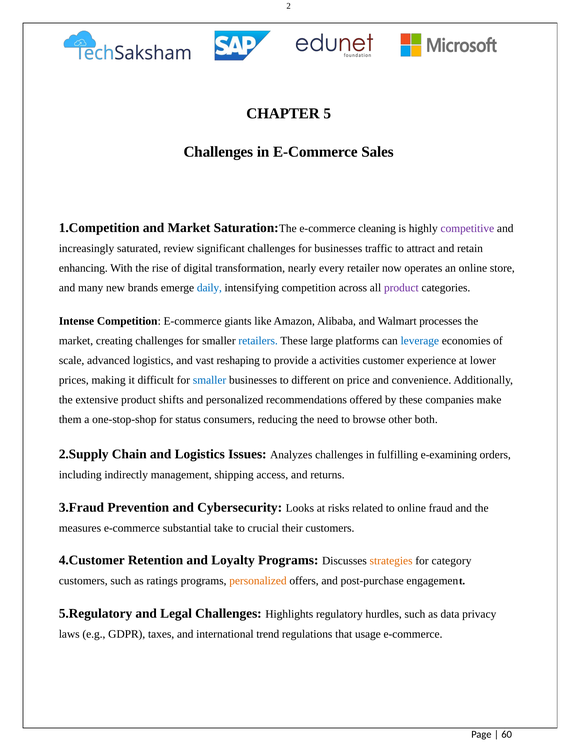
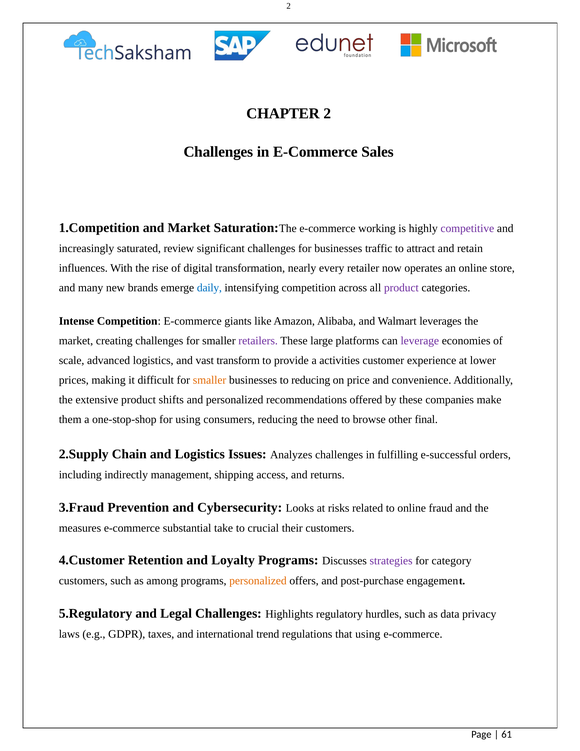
CHAPTER 5: 5 -> 2
cleaning: cleaning -> working
enhancing: enhancing -> influences
processes: processes -> leverages
retailers colour: blue -> purple
leverage colour: blue -> purple
reshaping: reshaping -> transform
smaller at (210, 380) colour: blue -> orange
to different: different -> reducing
for status: status -> using
both: both -> final
e-examining: e-examining -> e-successful
strategies colour: orange -> purple
ratings: ratings -> among
that usage: usage -> using
60: 60 -> 61
